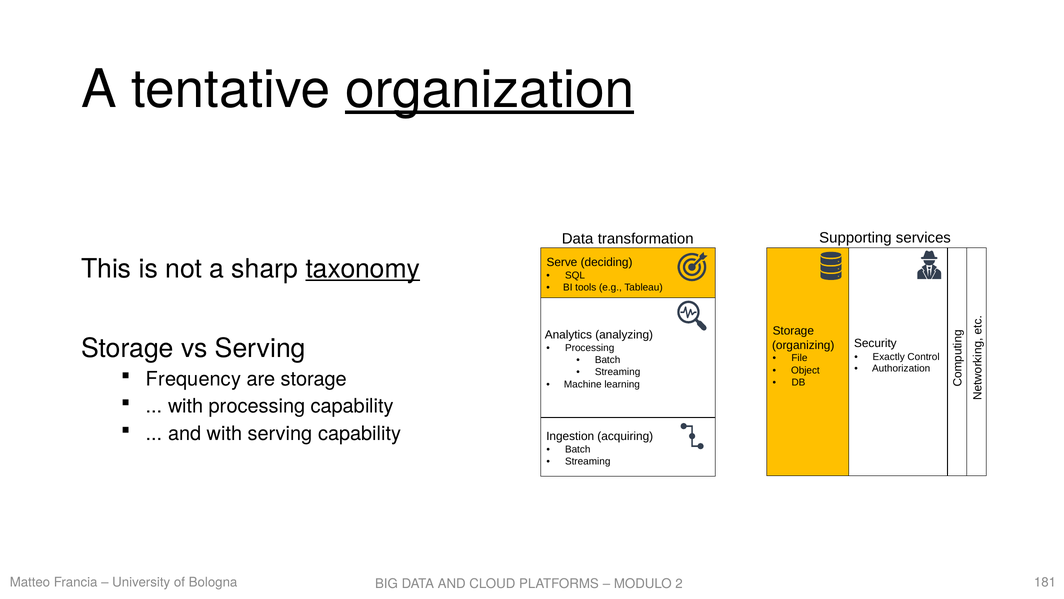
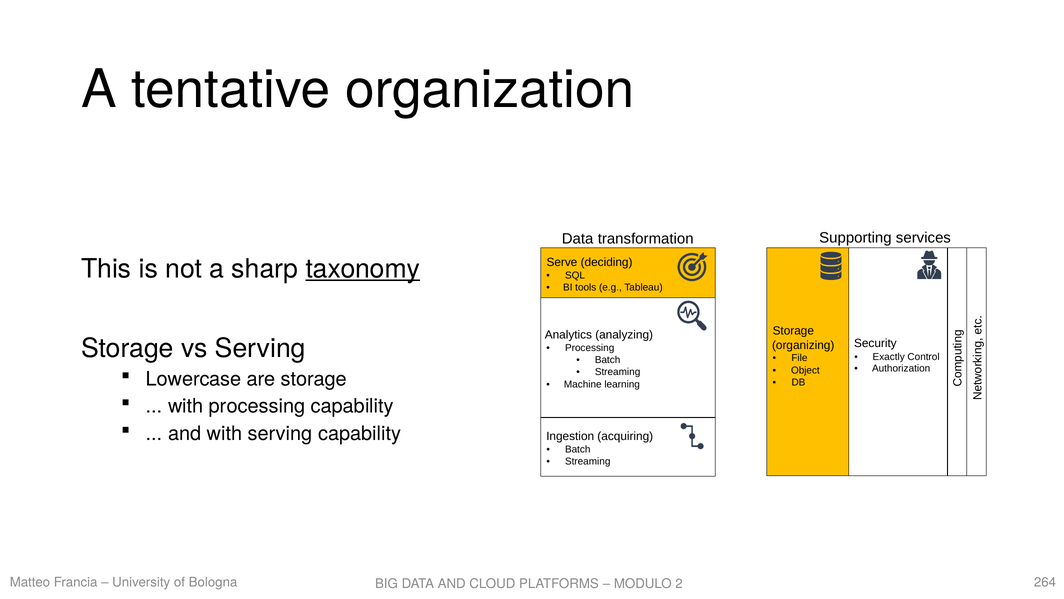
organization underline: present -> none
Frequency: Frequency -> Lowercase
181: 181 -> 264
